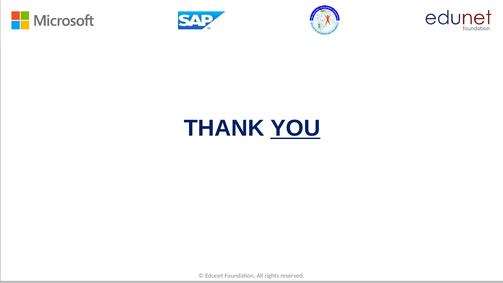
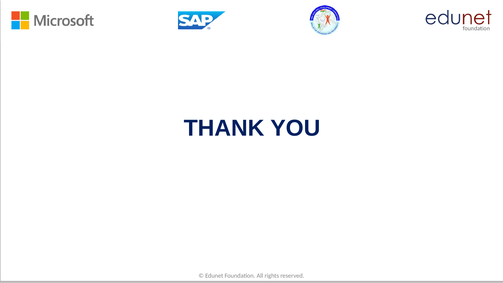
YOU underline: present -> none
